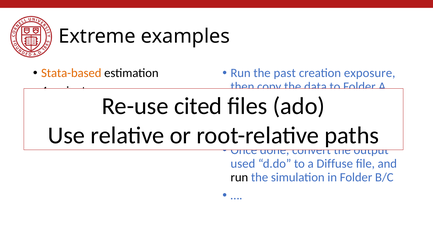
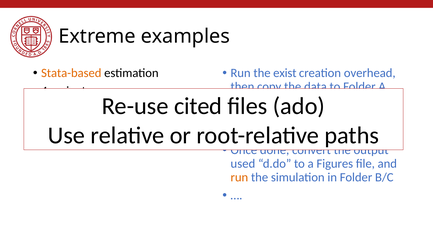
past: past -> exist
exposure: exposure -> overhead
Diffuse: Diffuse -> Figures
run at (239, 178) colour: black -> orange
